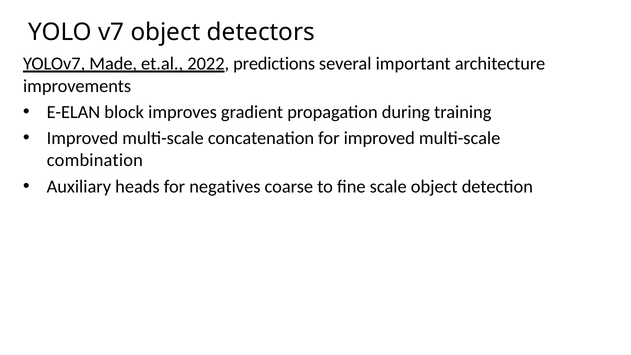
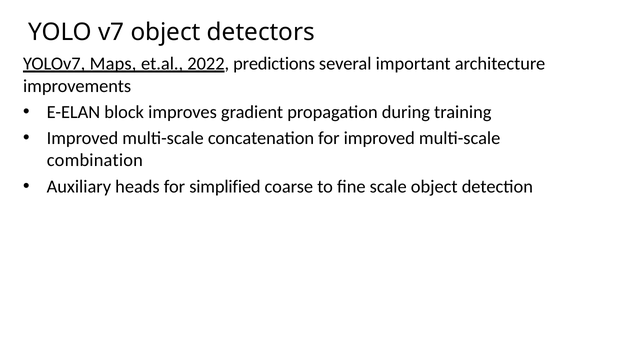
Made: Made -> Maps
negatives: negatives -> simplified
